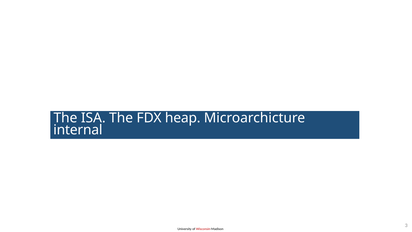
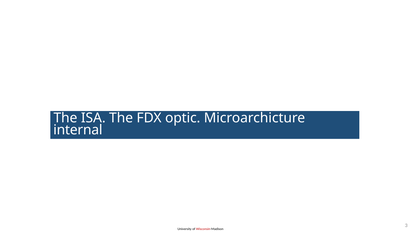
heap: heap -> optic
